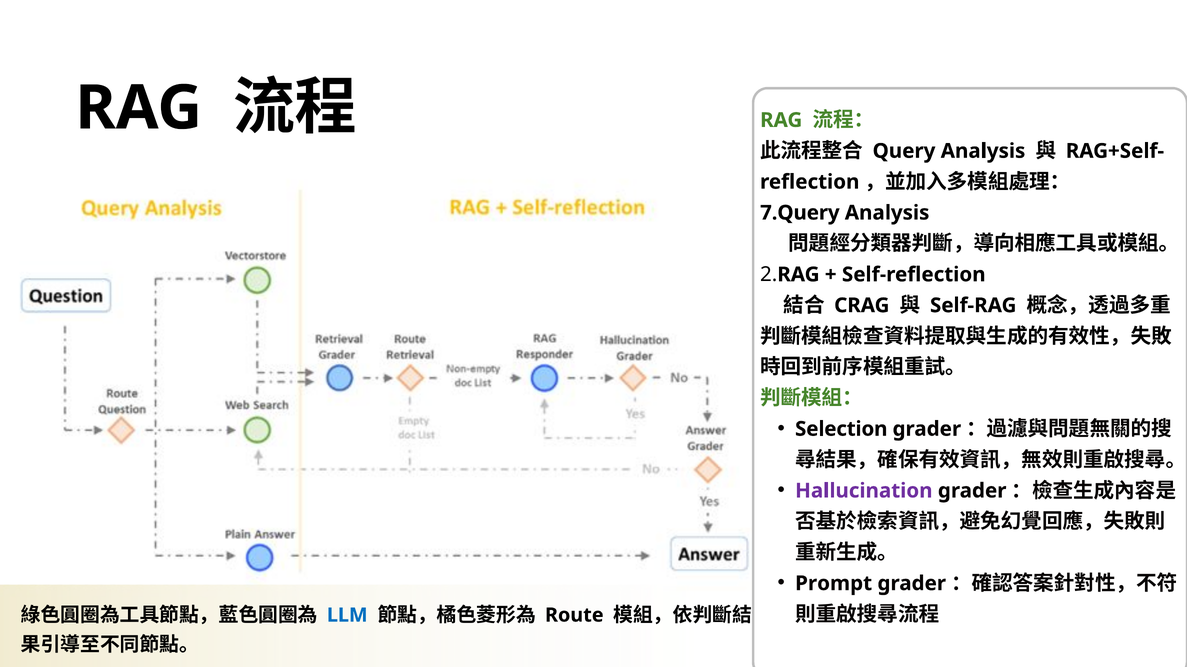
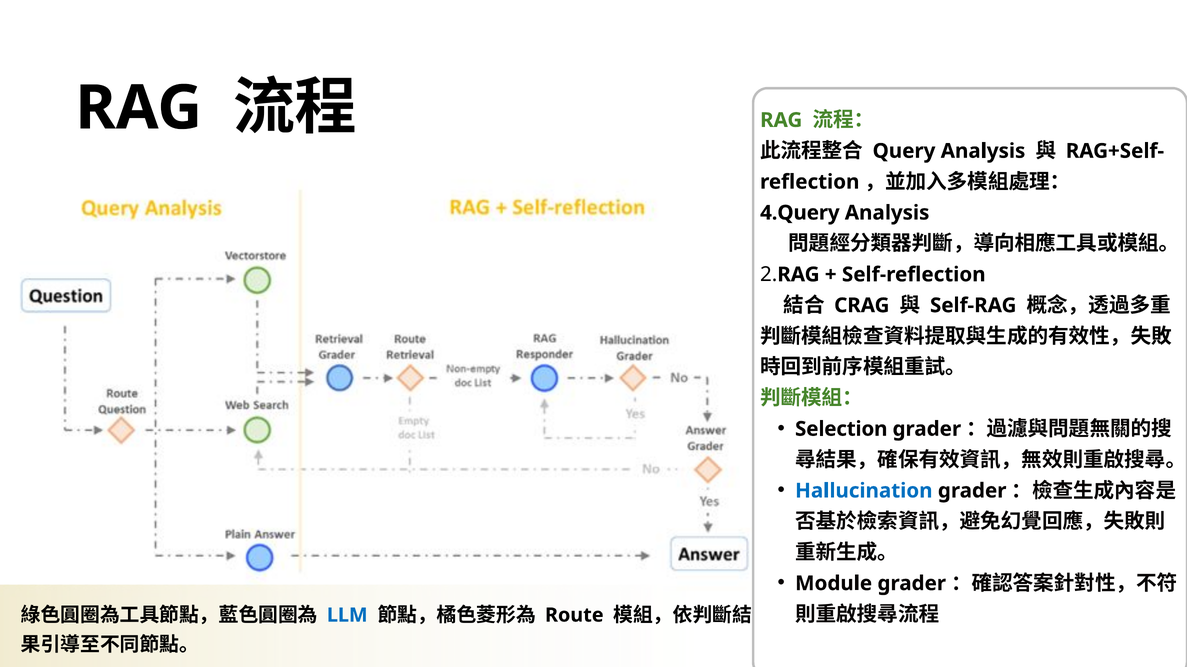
7.Query: 7.Query -> 4.Query
Hallucination colour: purple -> blue
Prompt: Prompt -> Module
